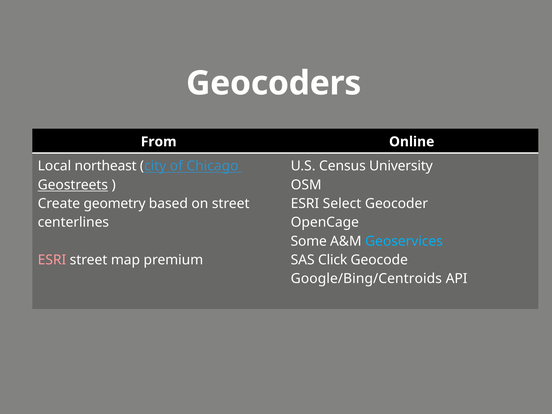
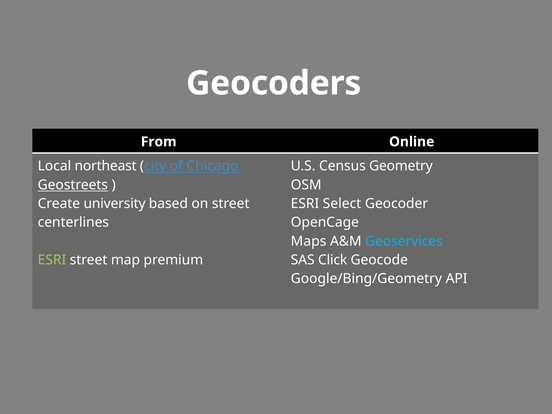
University: University -> Geometry
geometry: geometry -> university
Some: Some -> Maps
ESRI at (52, 260) colour: pink -> light green
Google/Bing/Centroids: Google/Bing/Centroids -> Google/Bing/Geometry
